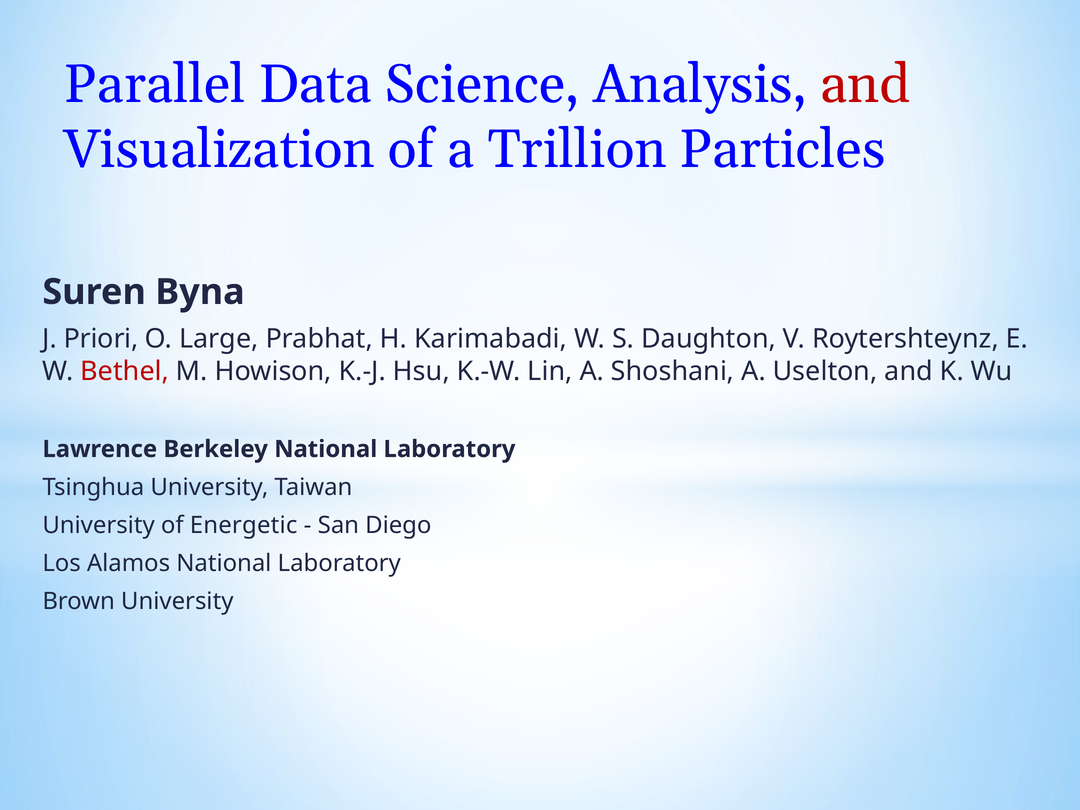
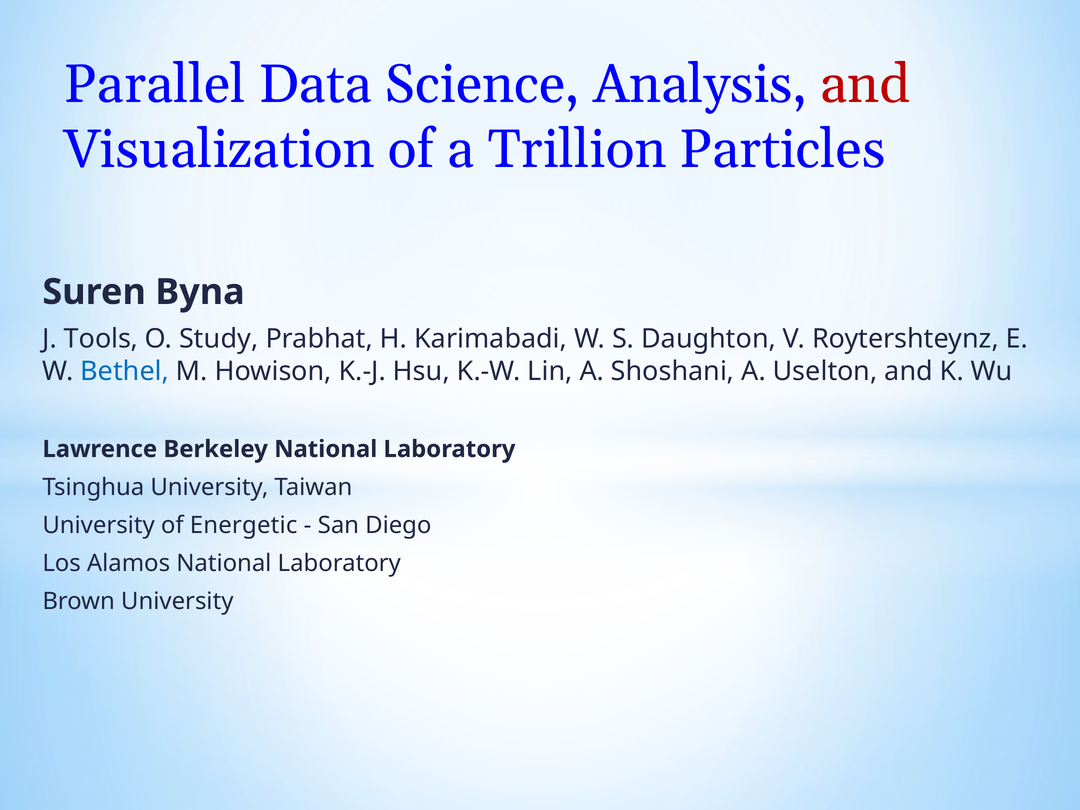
Priori: Priori -> Tools
Large: Large -> Study
Bethel colour: red -> blue
